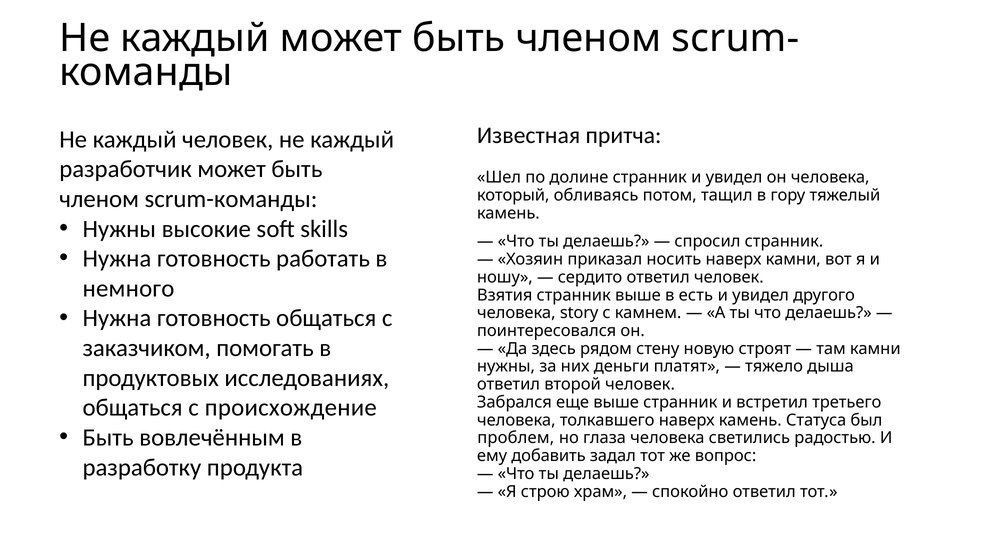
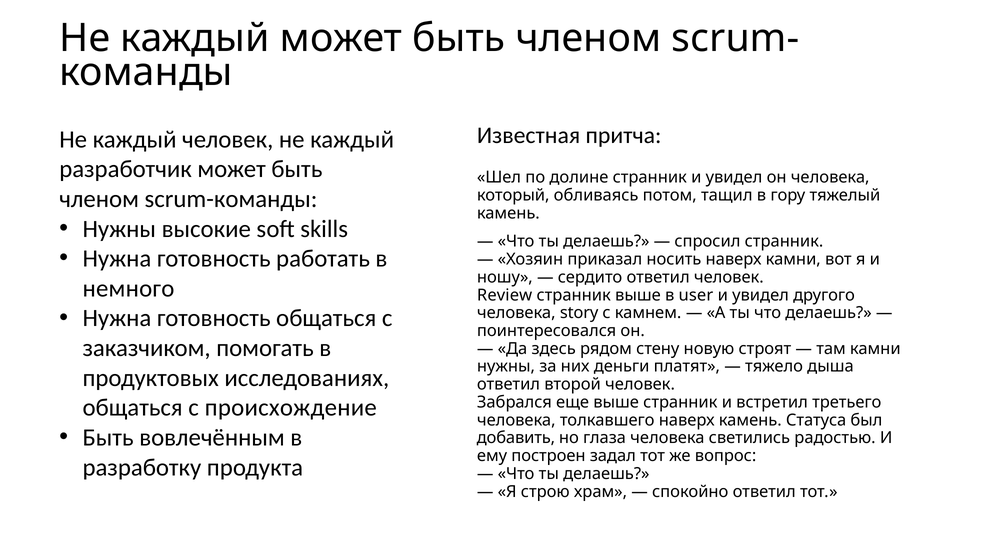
Взятия: Взятия -> Review
есть: есть -> user
проблем: проблем -> добавить
добавить: добавить -> построен
